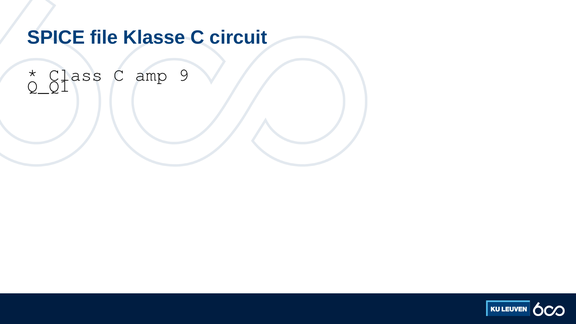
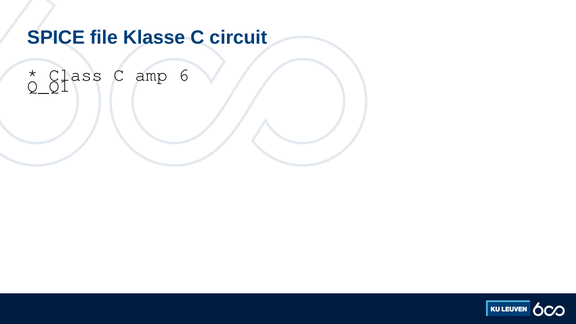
9: 9 -> 6
